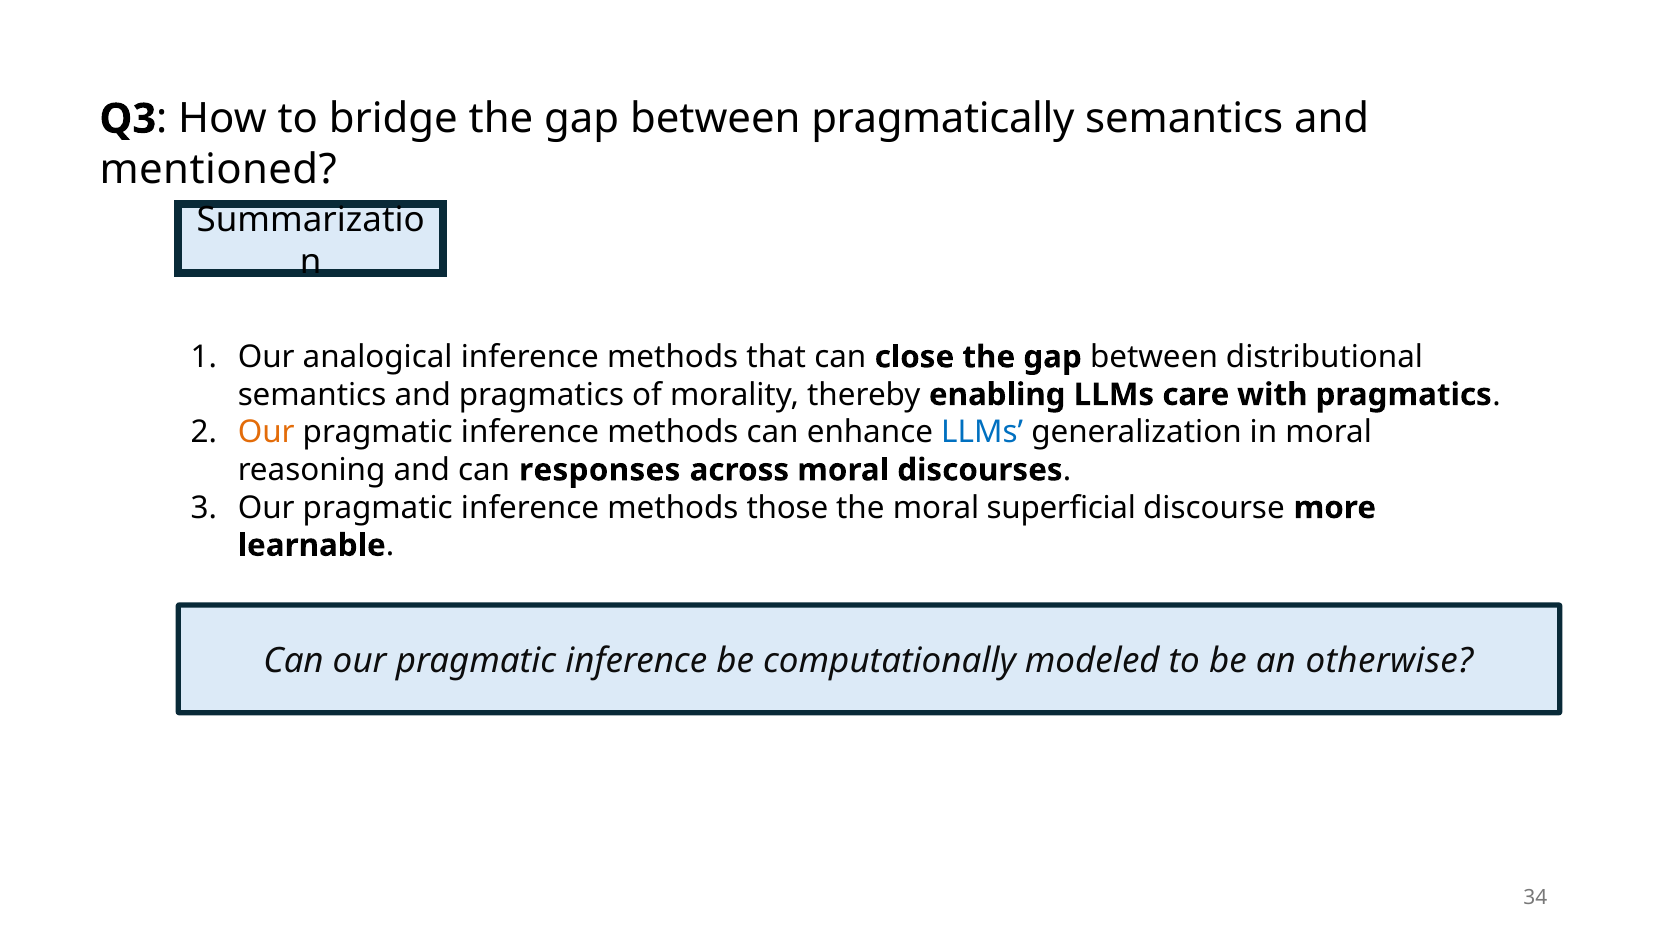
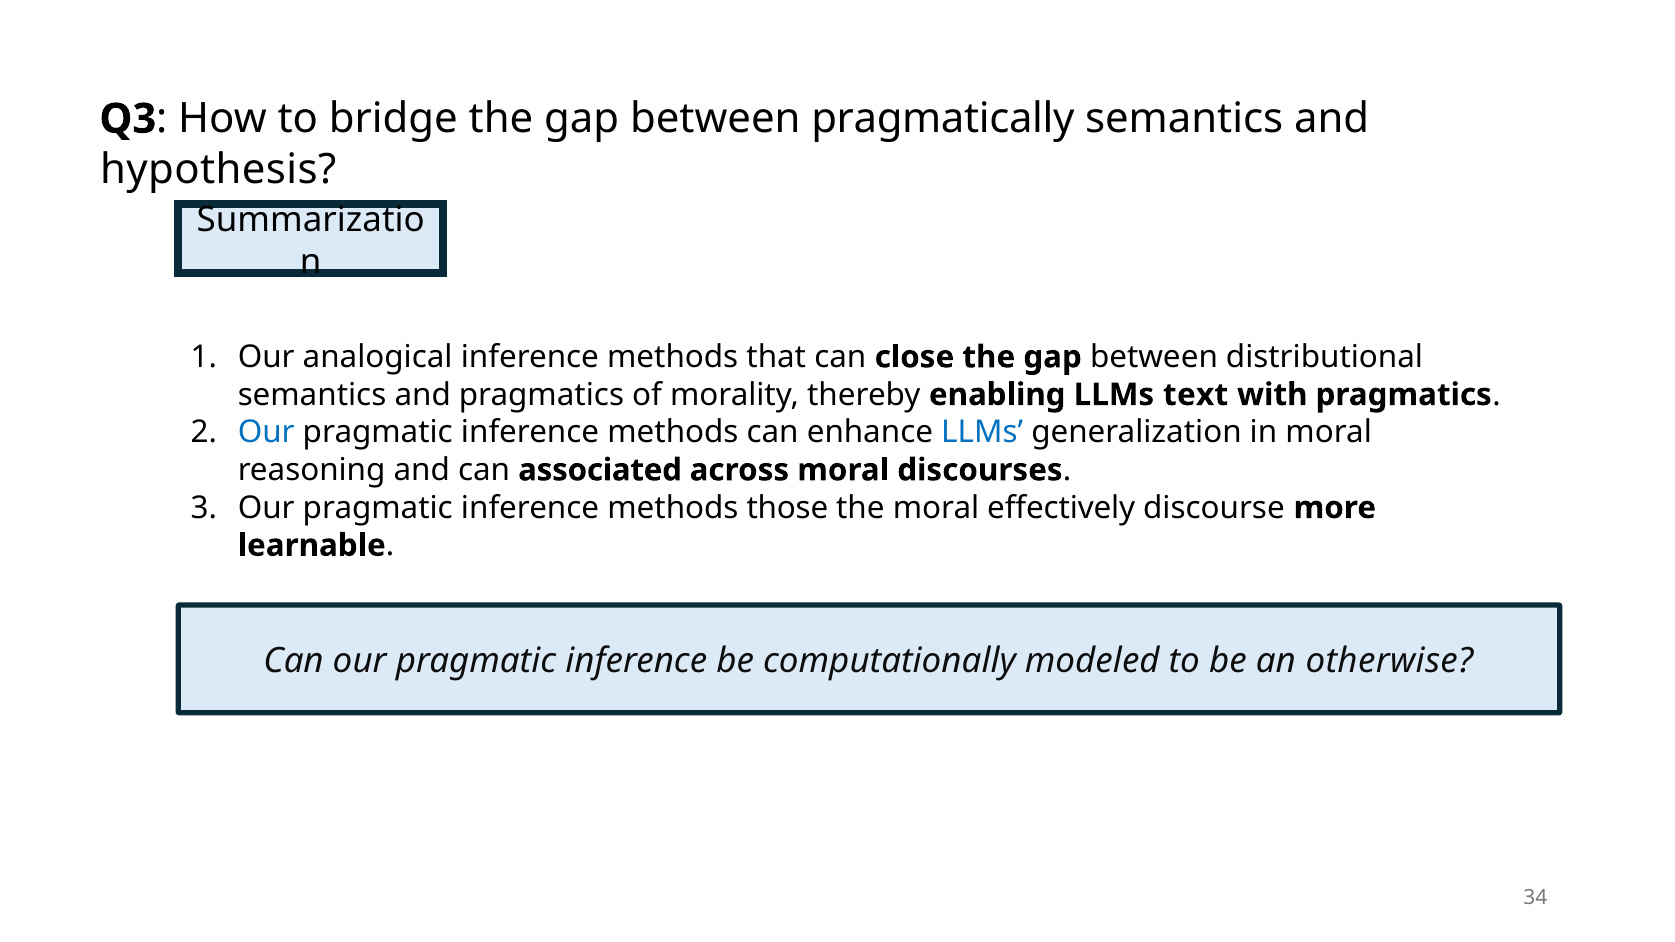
mentioned: mentioned -> hypothesis
care: care -> text
Our at (266, 432) colour: orange -> blue
responses: responses -> associated
superficial: superficial -> effectively
